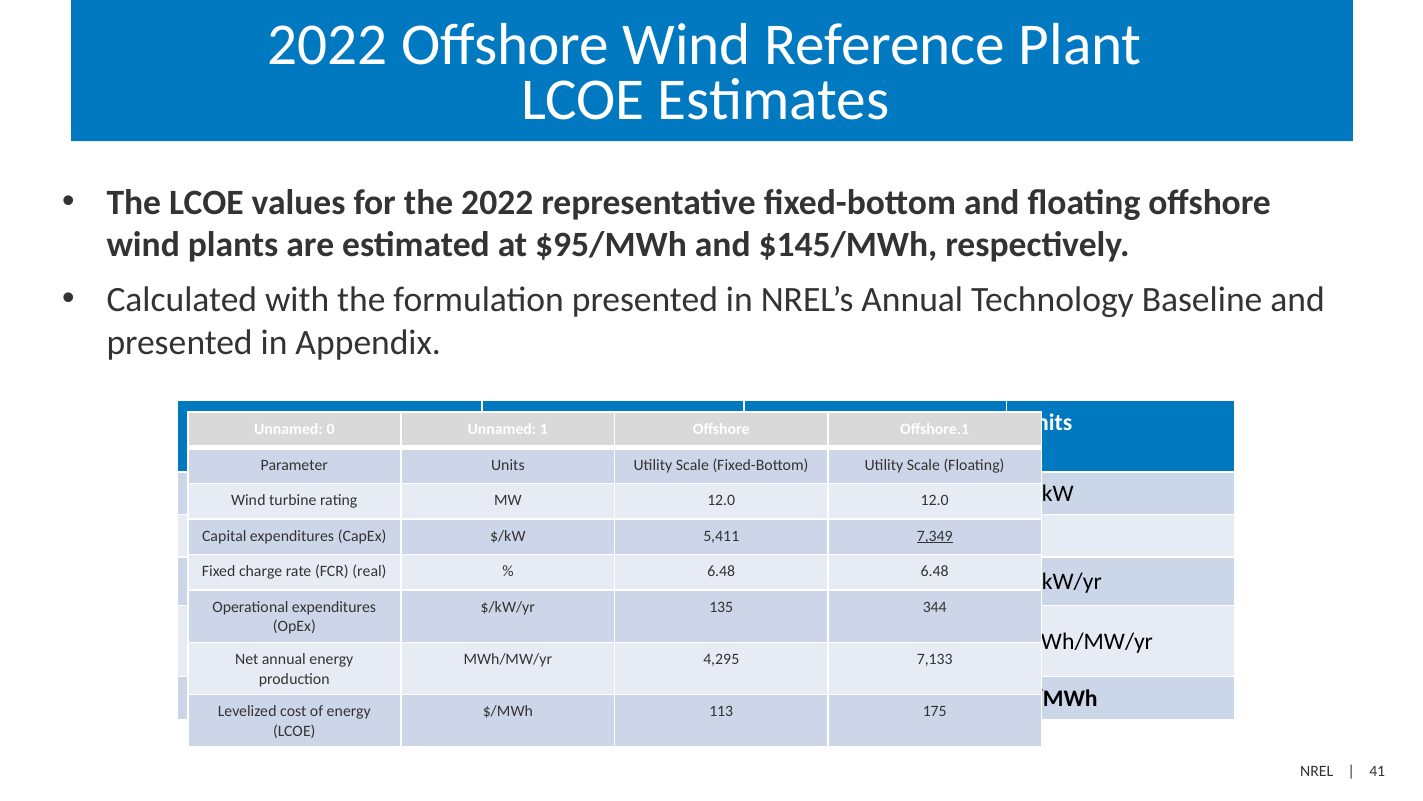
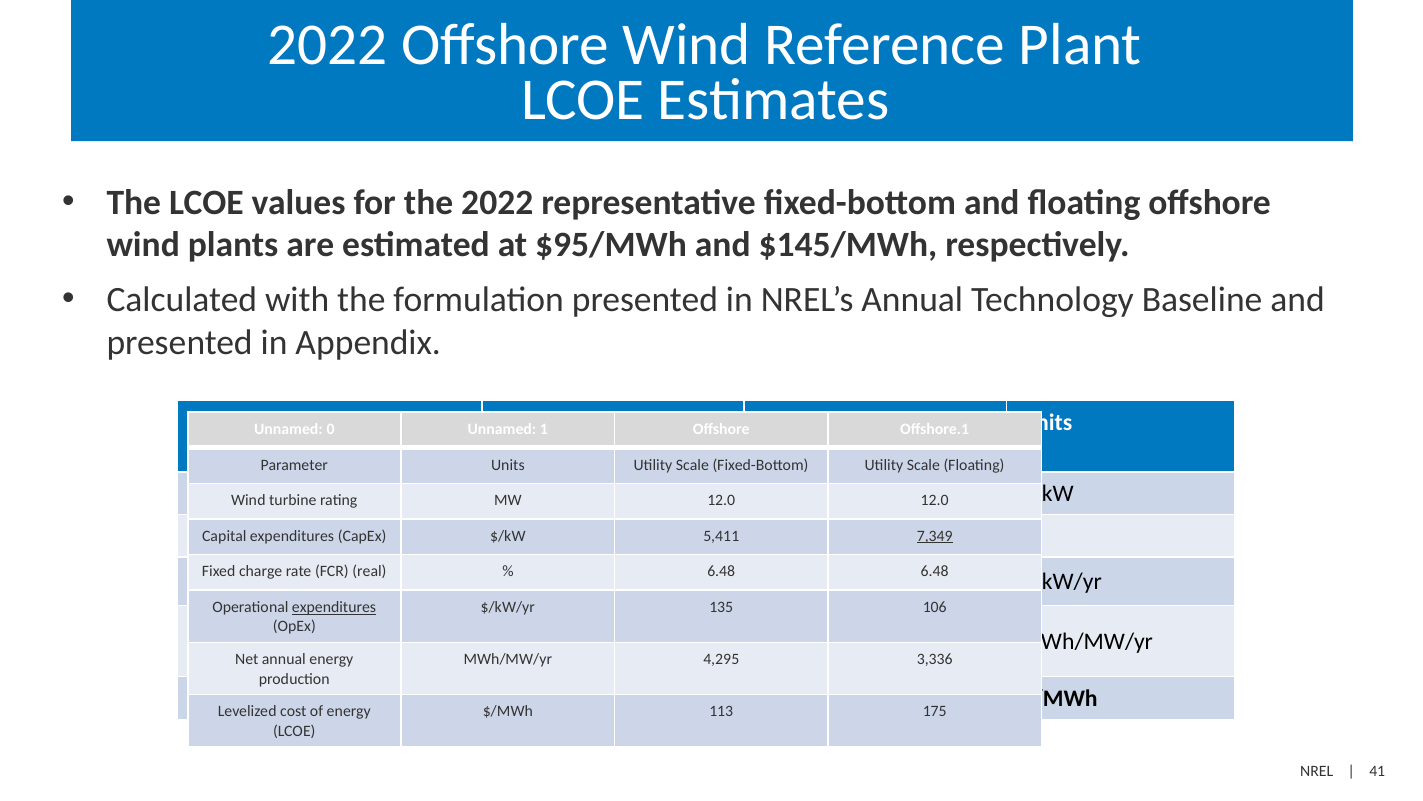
expenditures at (334, 607) underline: none -> present
344: 344 -> 106
7,133: 7,133 -> 3,336
